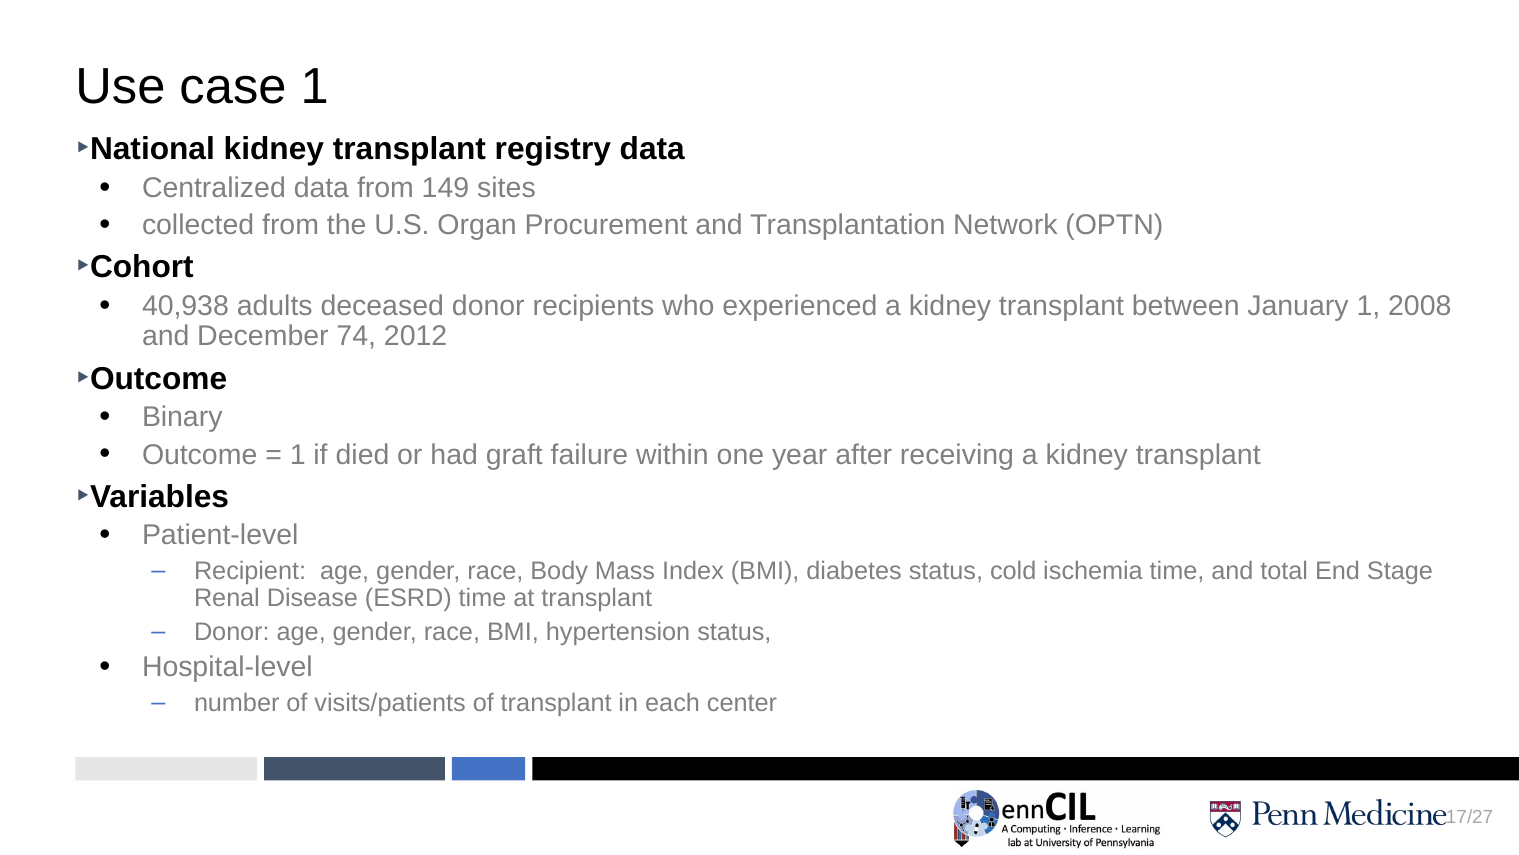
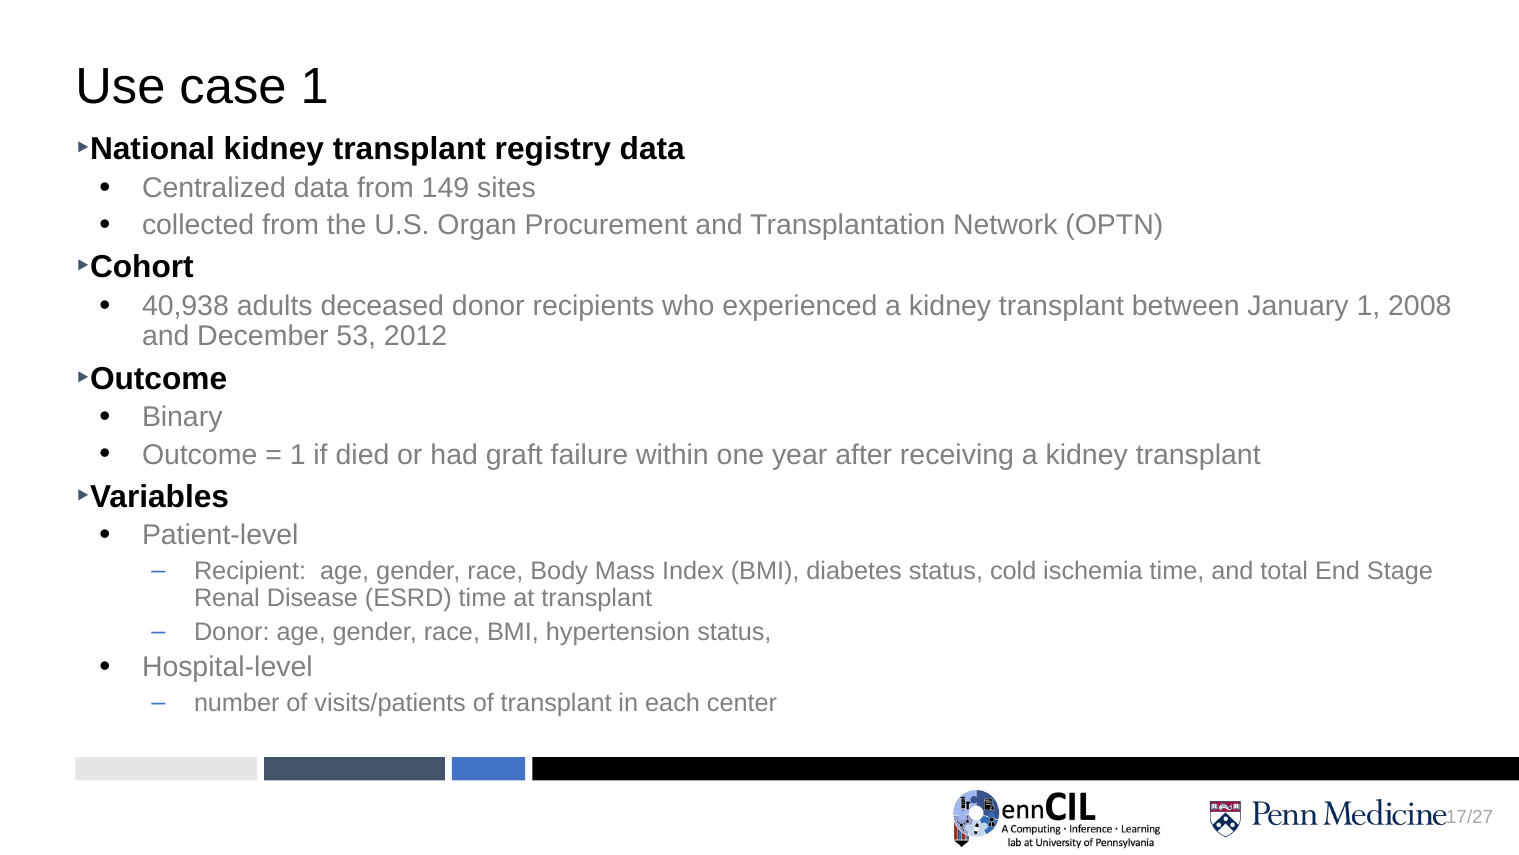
74: 74 -> 53
